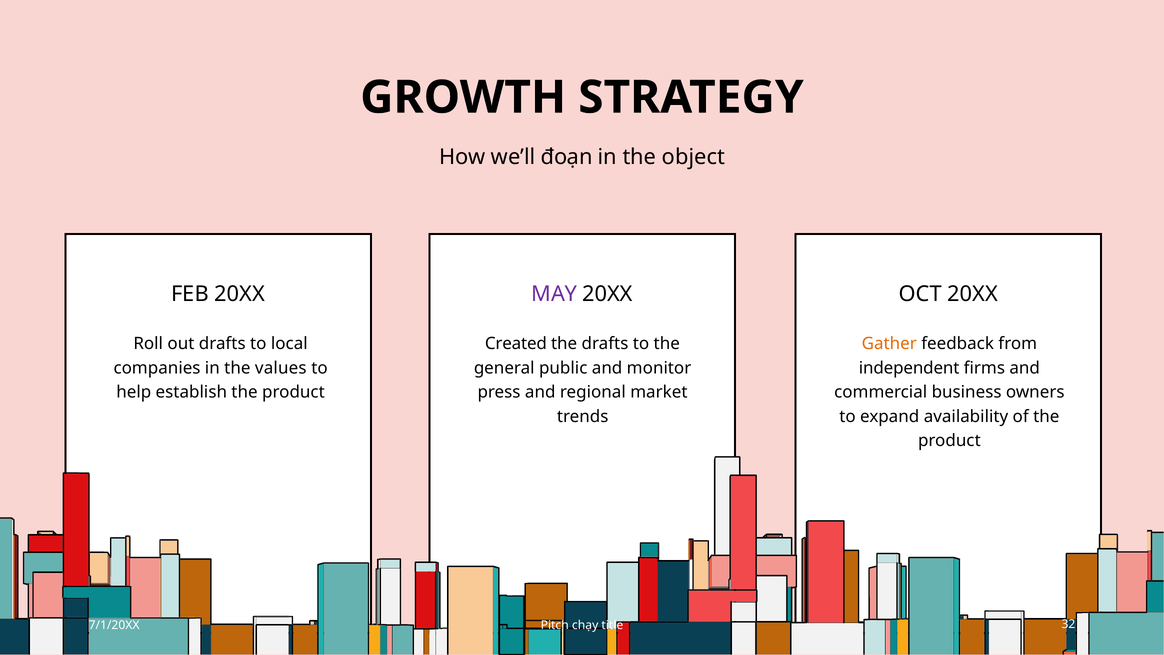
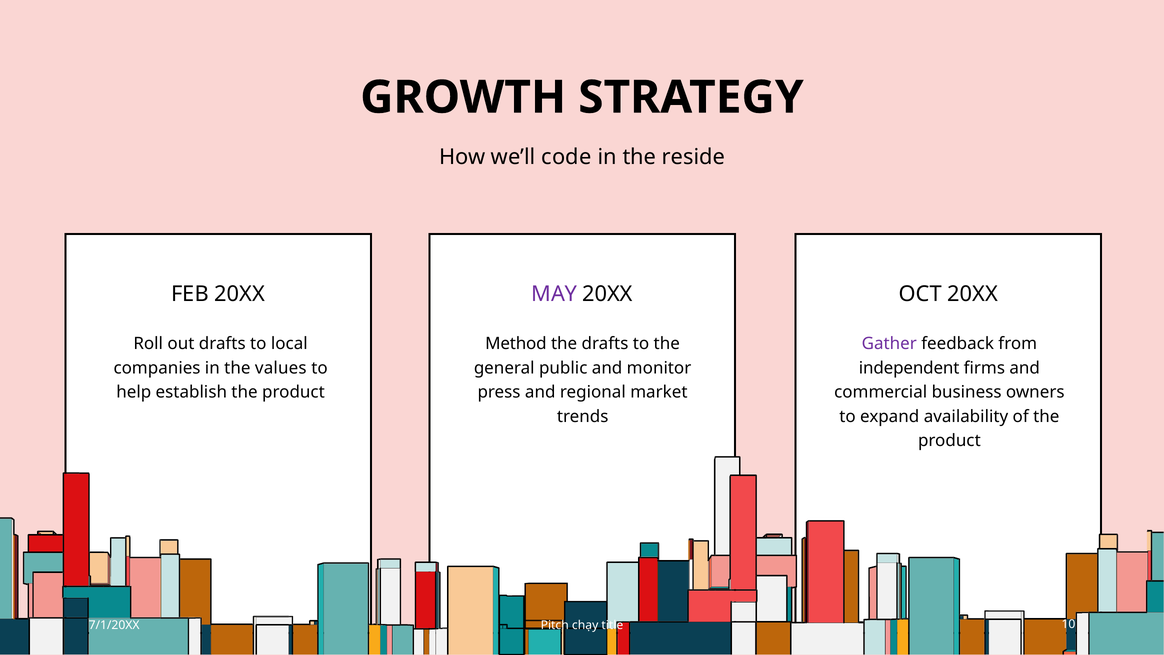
đoạn: đoạn -> code
object: object -> reside
Created: Created -> Method
Gather colour: orange -> purple
32: 32 -> 10
